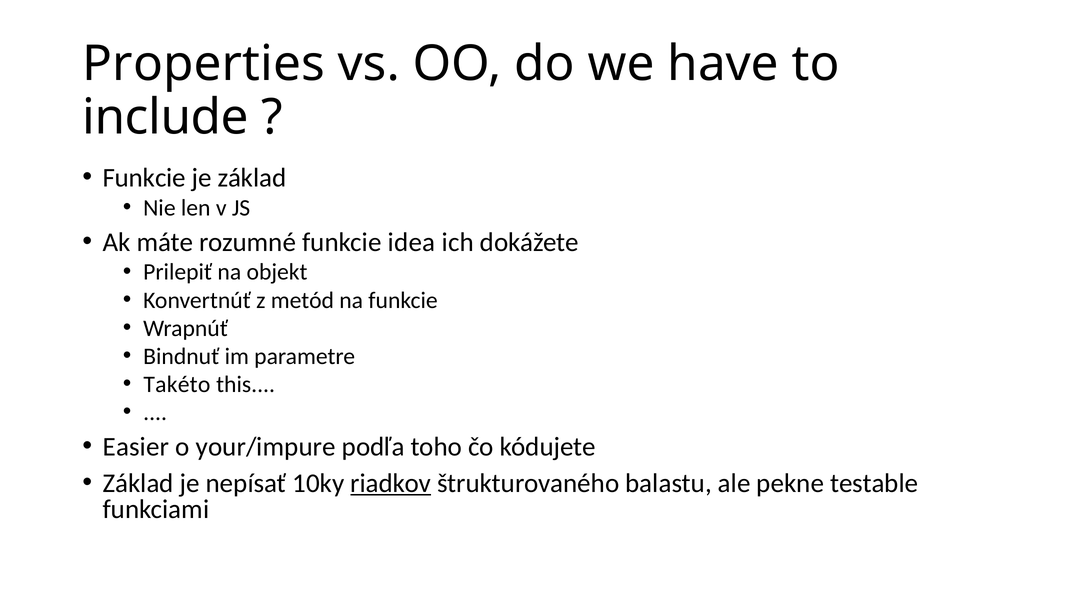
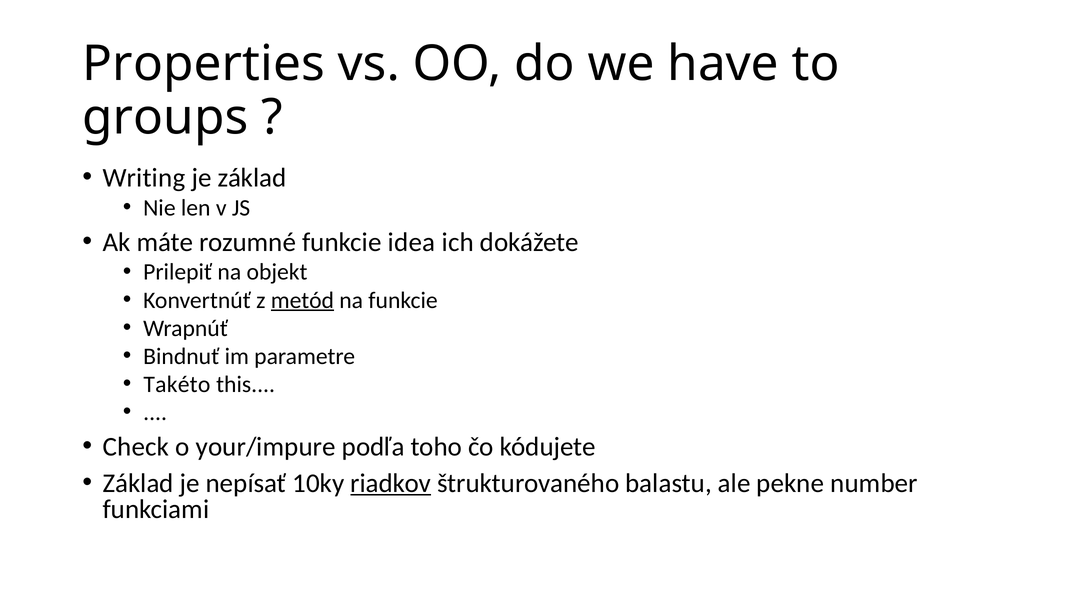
include: include -> groups
Funkcie at (144, 178): Funkcie -> Writing
metód underline: none -> present
Easier: Easier -> Check
testable: testable -> number
